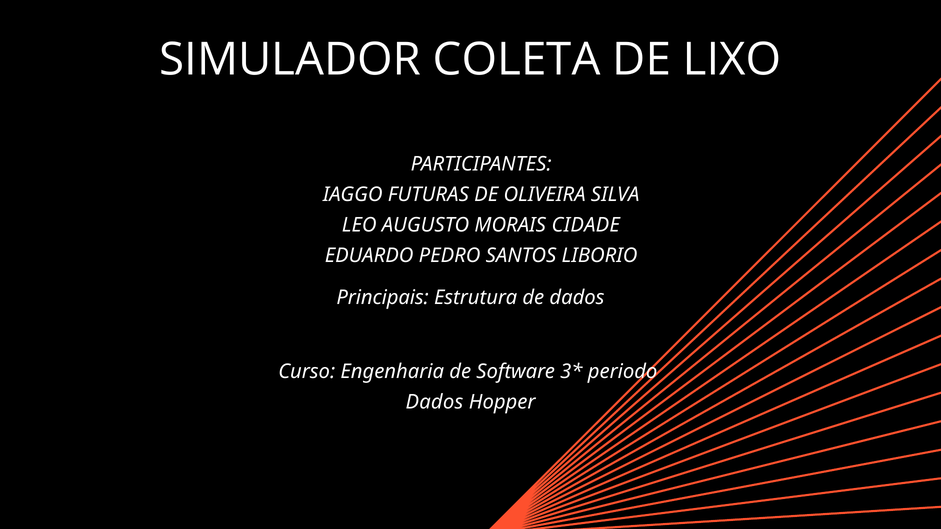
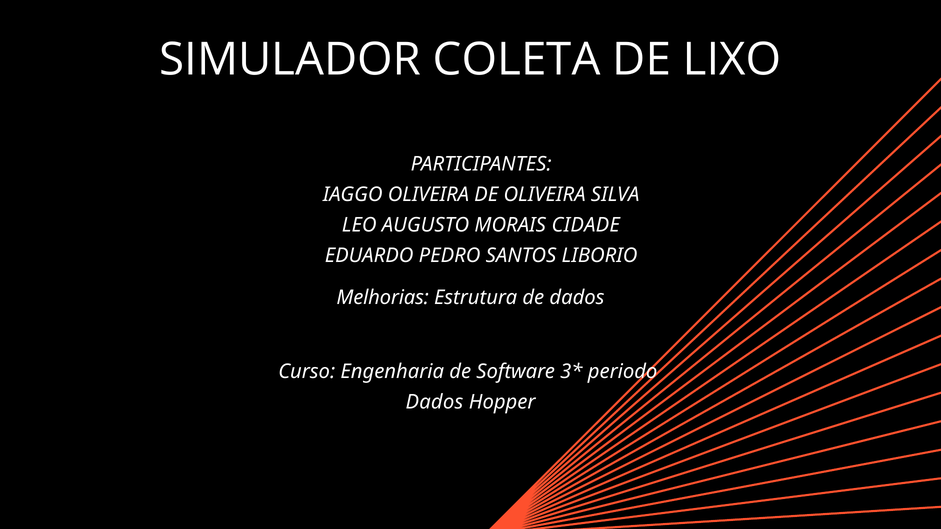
IAGGO FUTURAS: FUTURAS -> OLIVEIRA
Principais: Principais -> Melhorias
